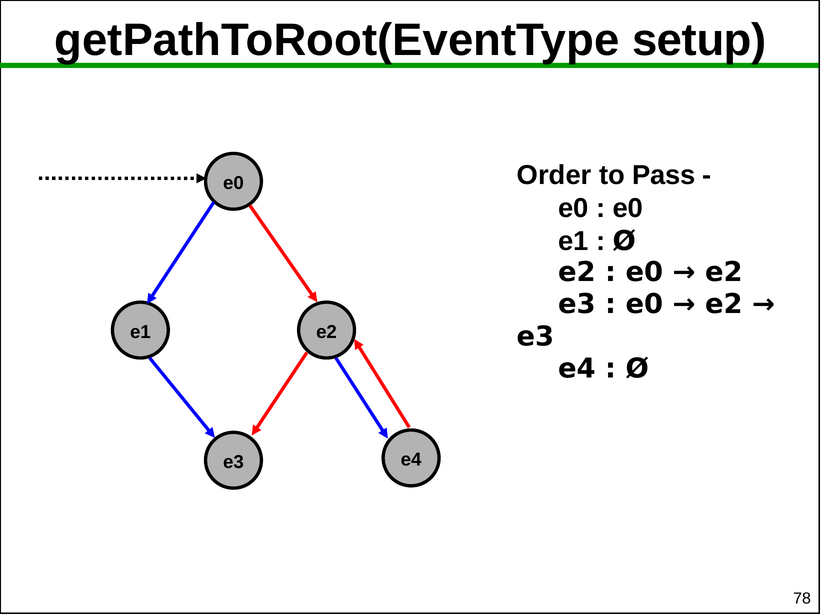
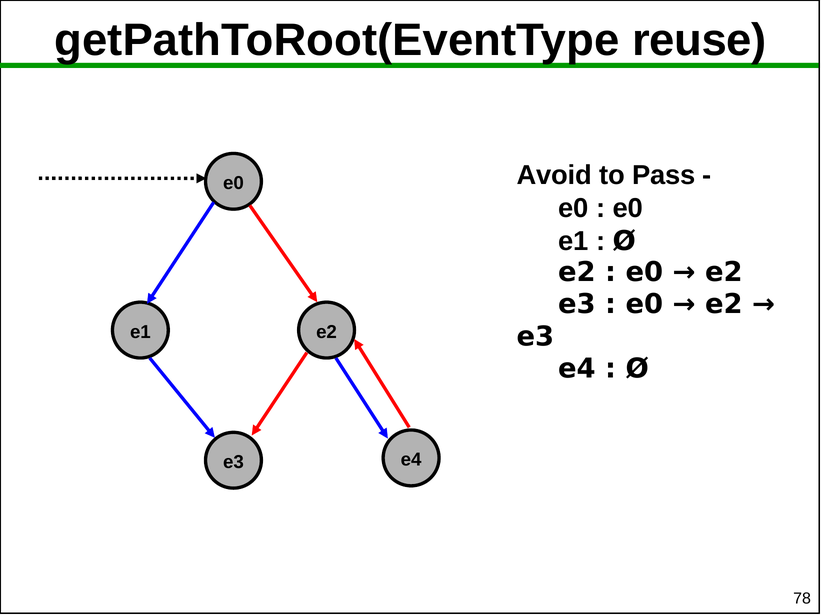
setup: setup -> reuse
Order: Order -> Avoid
